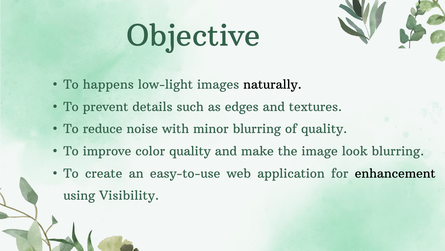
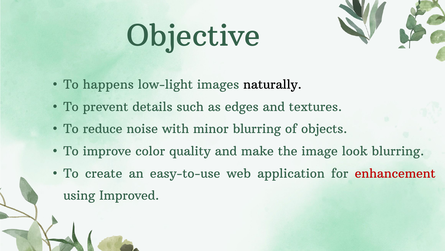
of quality: quality -> objects
enhancement colour: black -> red
Visibility: Visibility -> Improved
